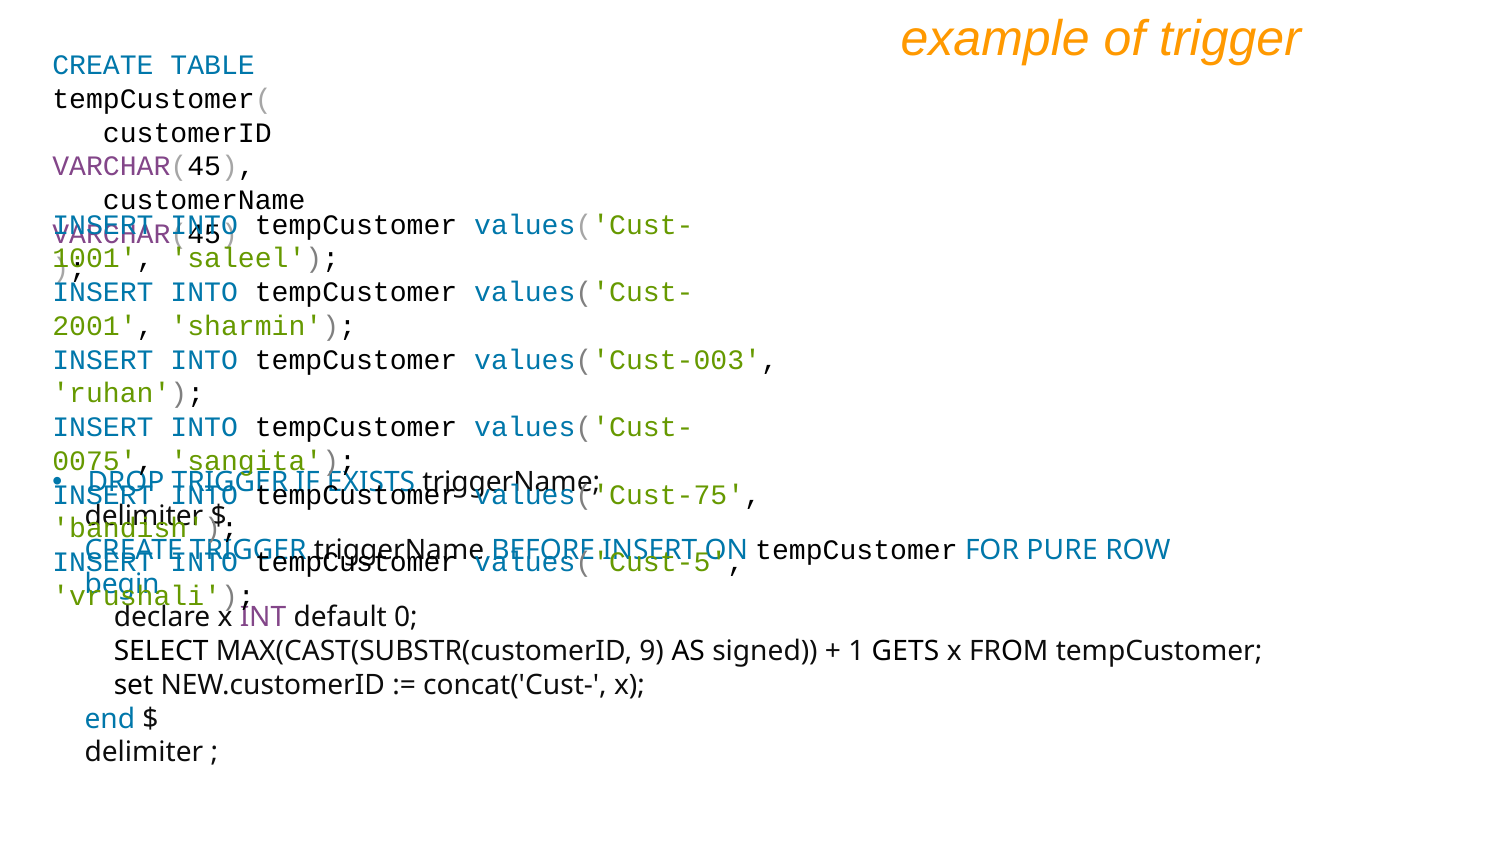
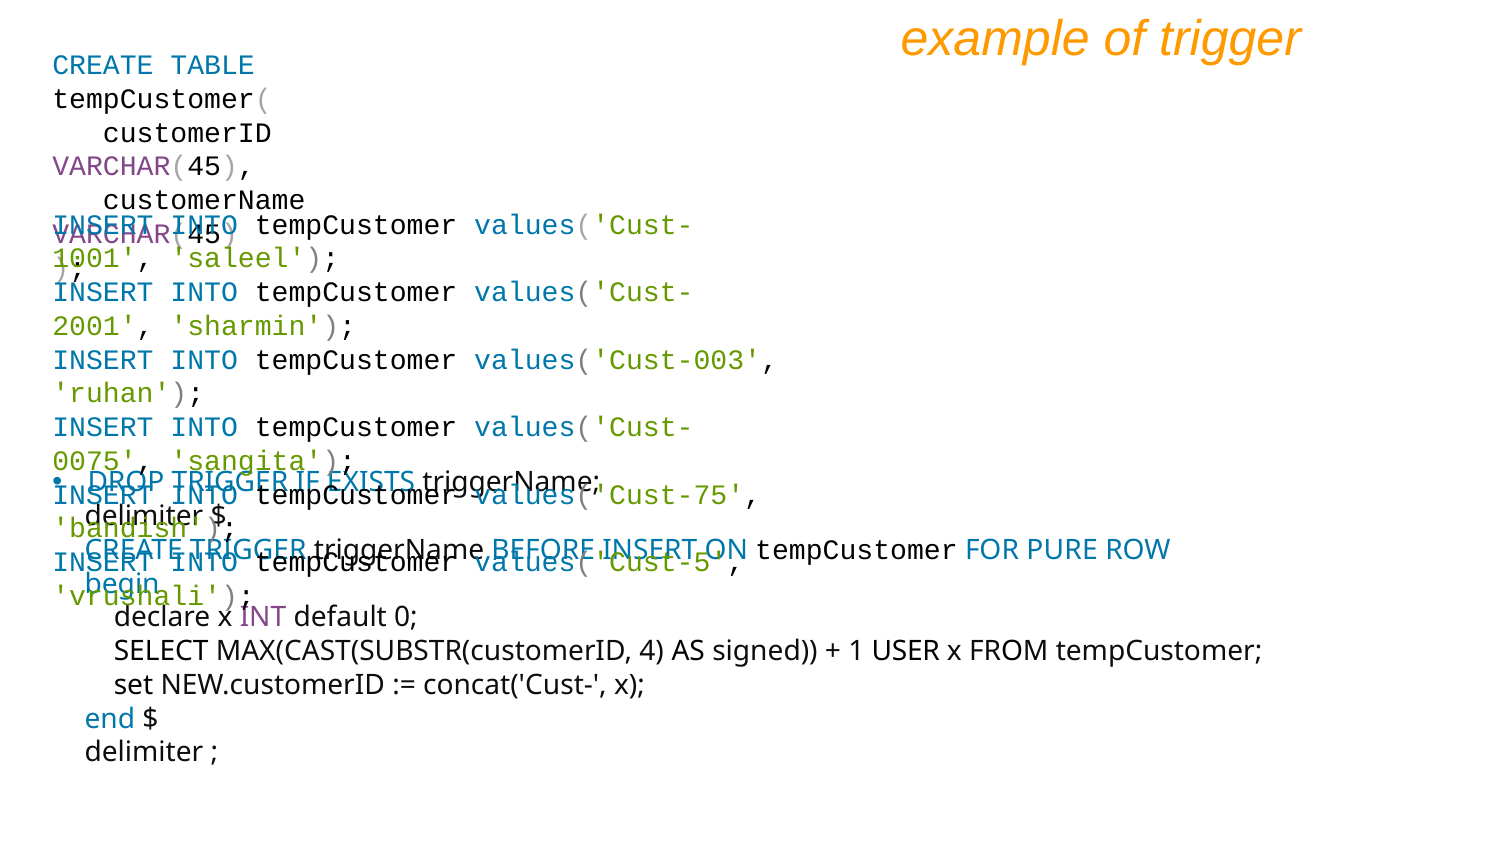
9: 9 -> 4
GETS: GETS -> USER
